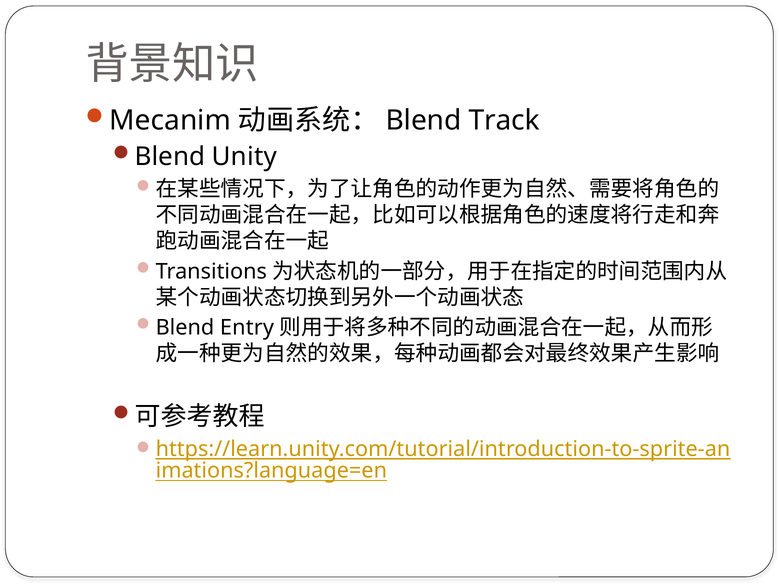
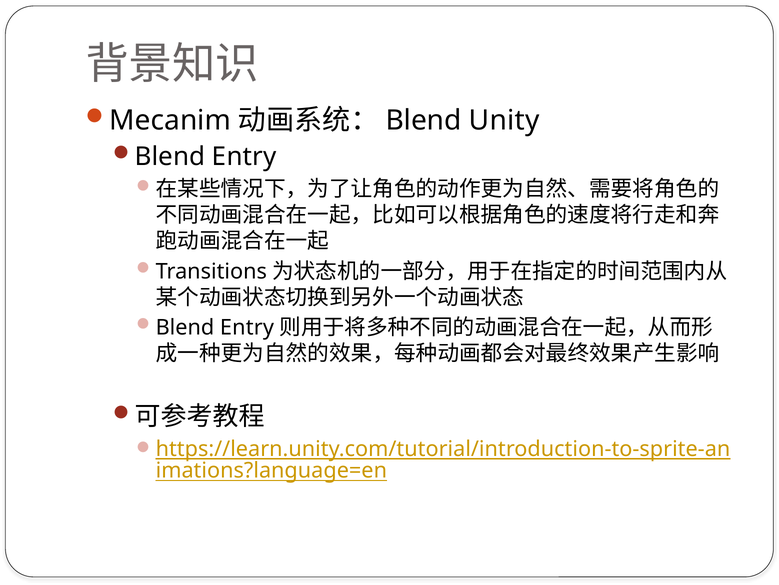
Track: Track -> Unity
Unity at (244, 157): Unity -> Entry
